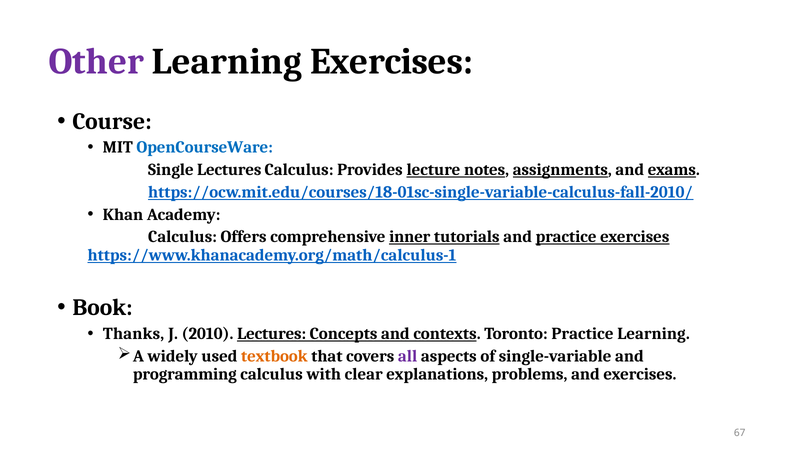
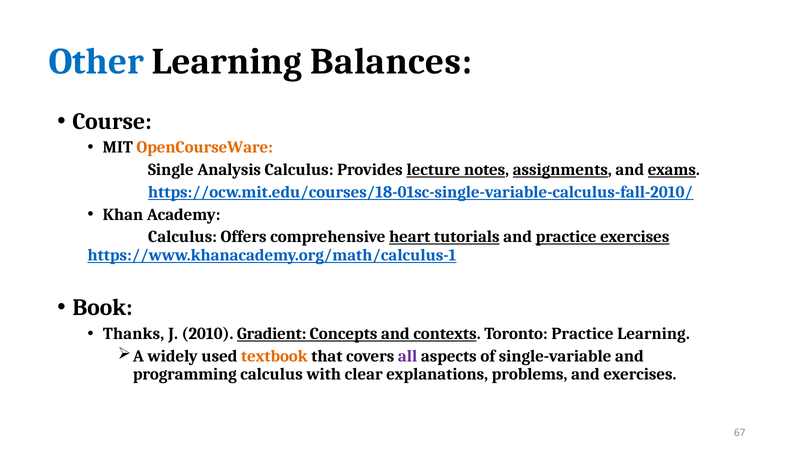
Other colour: purple -> blue
Learning Exercises: Exercises -> Balances
OpenCourseWare colour: blue -> orange
Single Lectures: Lectures -> Analysis
inner: inner -> heart
2010 Lectures: Lectures -> Gradient
